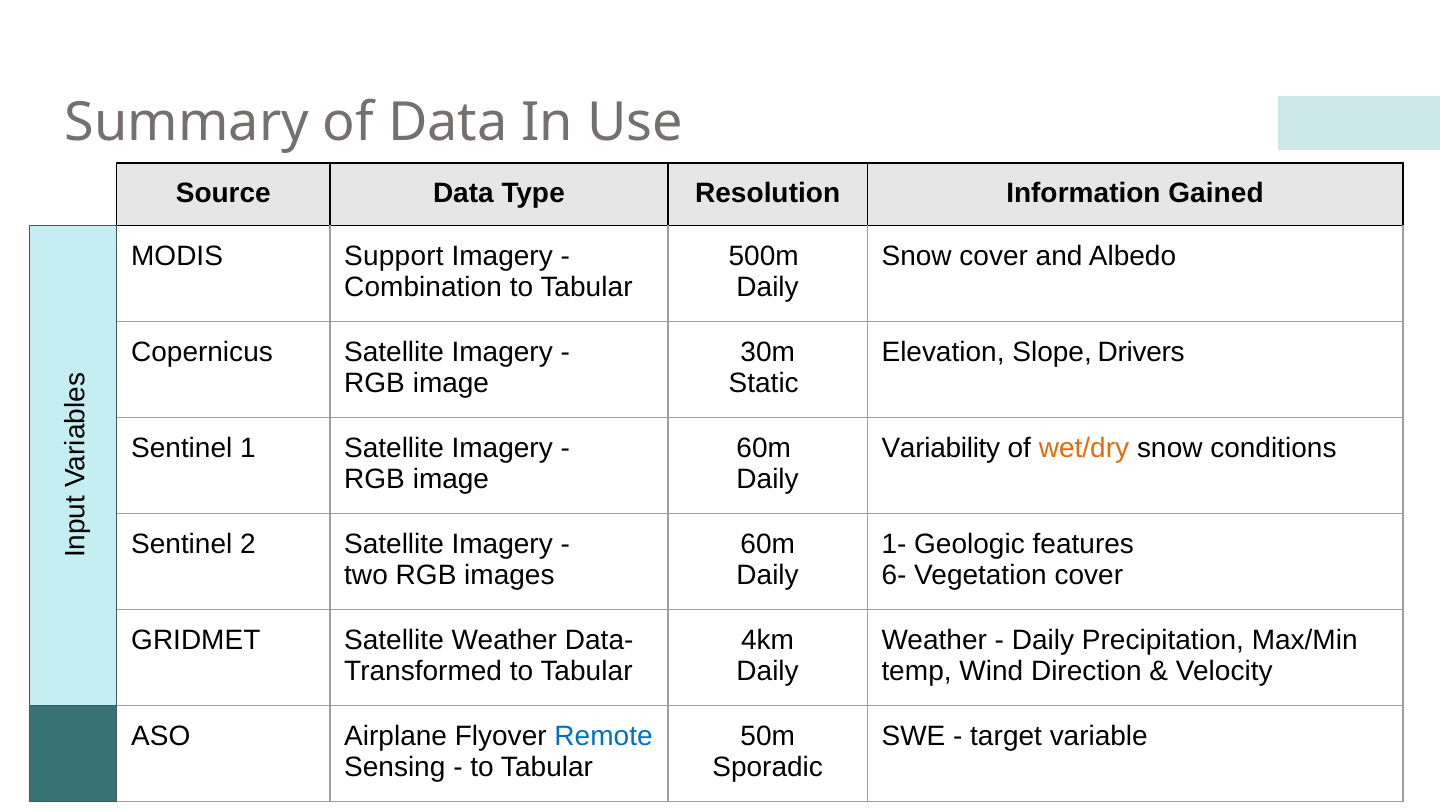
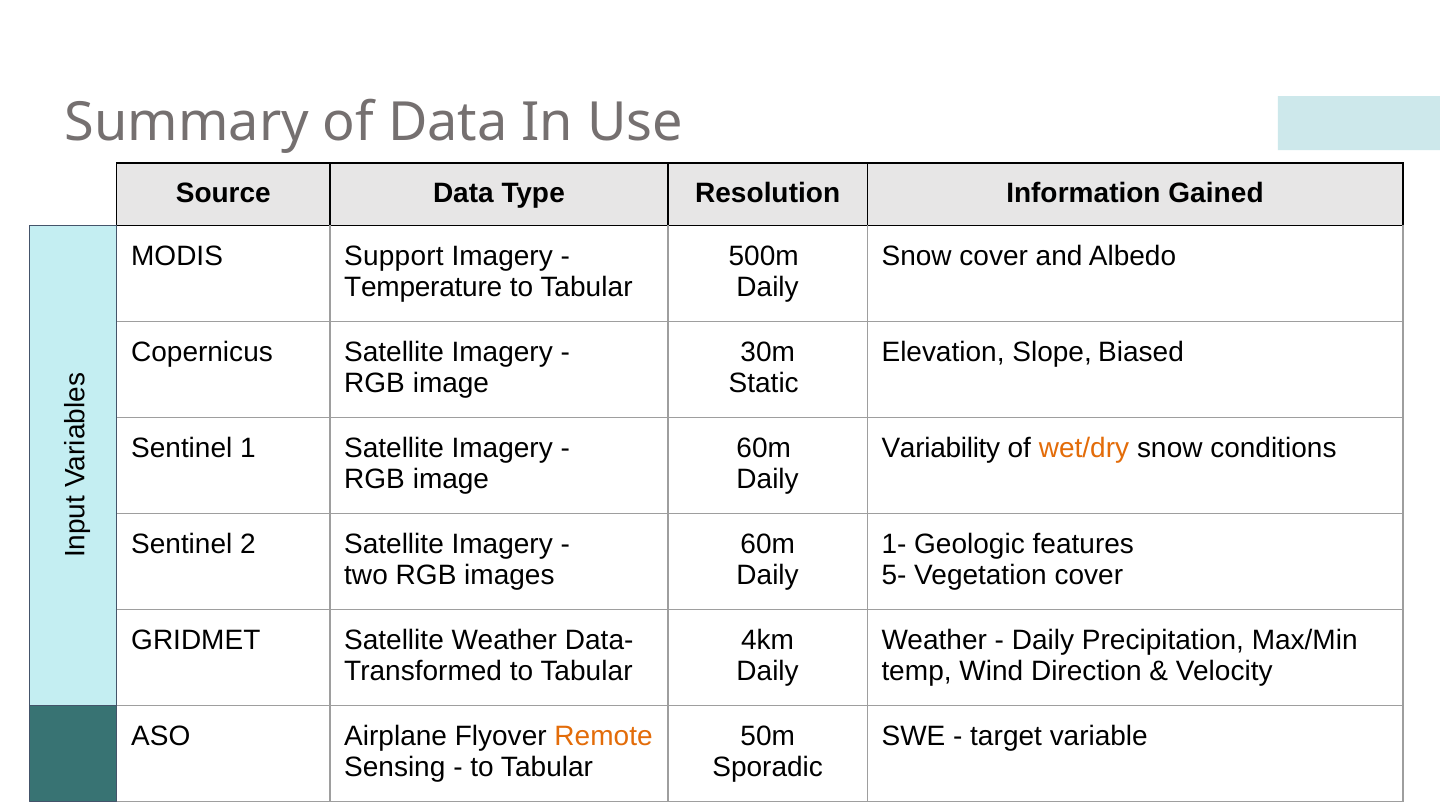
Combination: Combination -> Temperature
Drivers: Drivers -> Biased
6-: 6- -> 5-
Remote colour: blue -> orange
